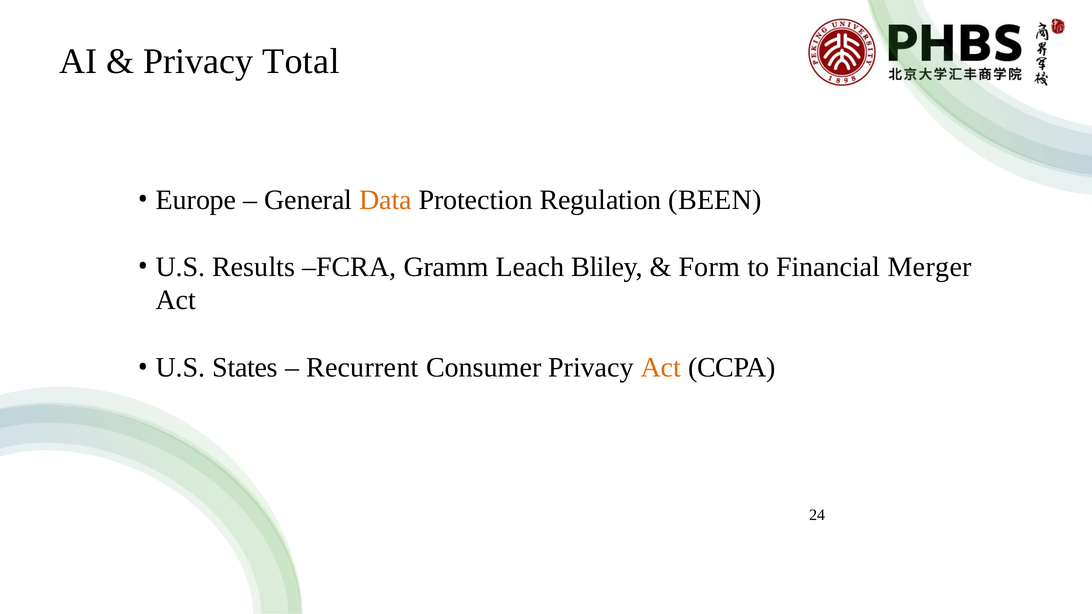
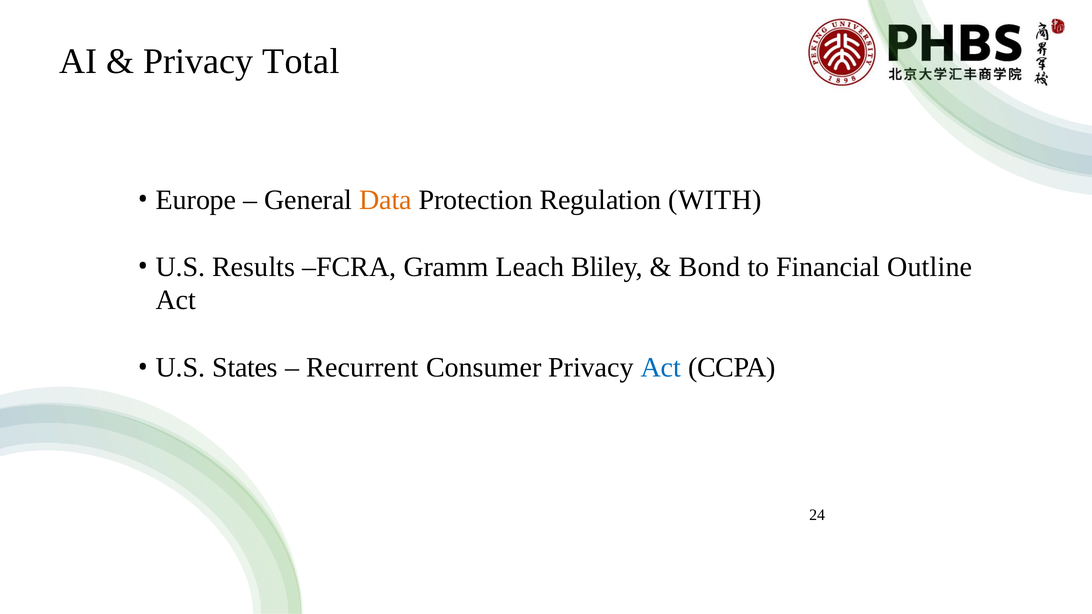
BEEN: BEEN -> WITH
Form: Form -> Bond
Merger: Merger -> Outline
Act at (661, 368) colour: orange -> blue
